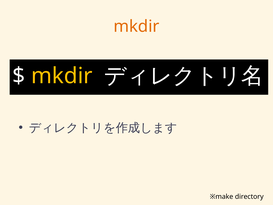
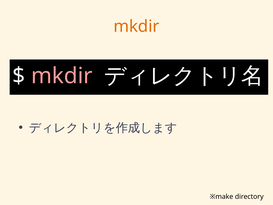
mkdir at (62, 76) colour: yellow -> pink
